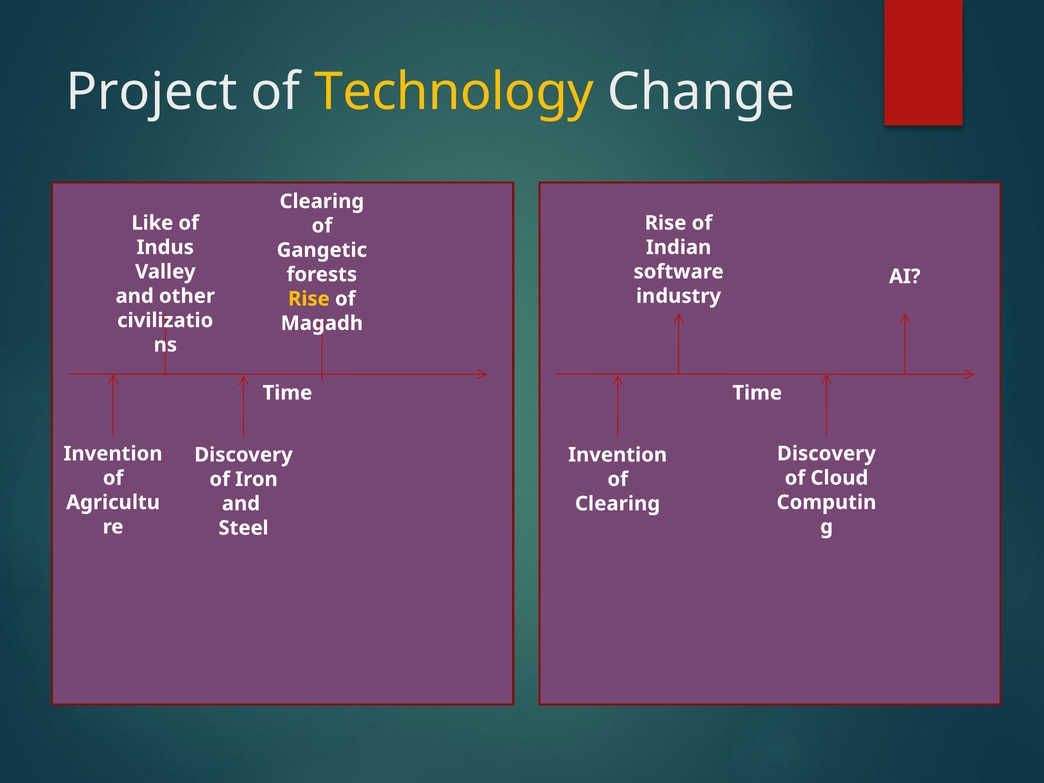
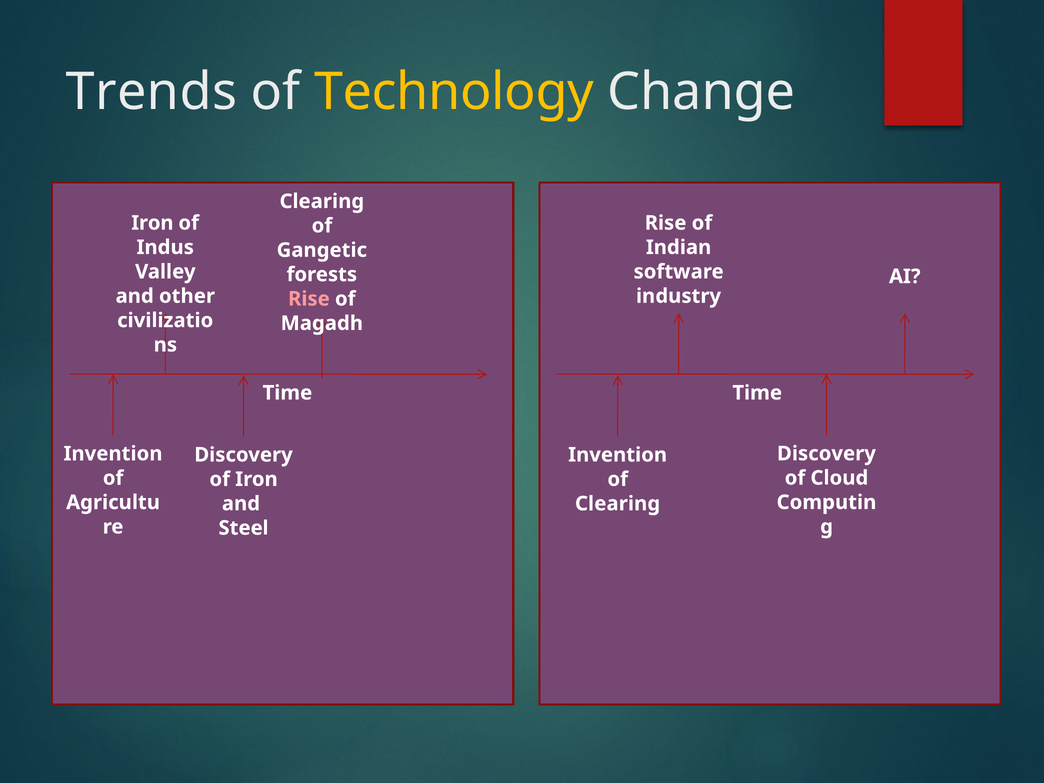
Project: Project -> Trends
Like at (152, 223): Like -> Iron
Rise at (309, 299) colour: yellow -> pink
